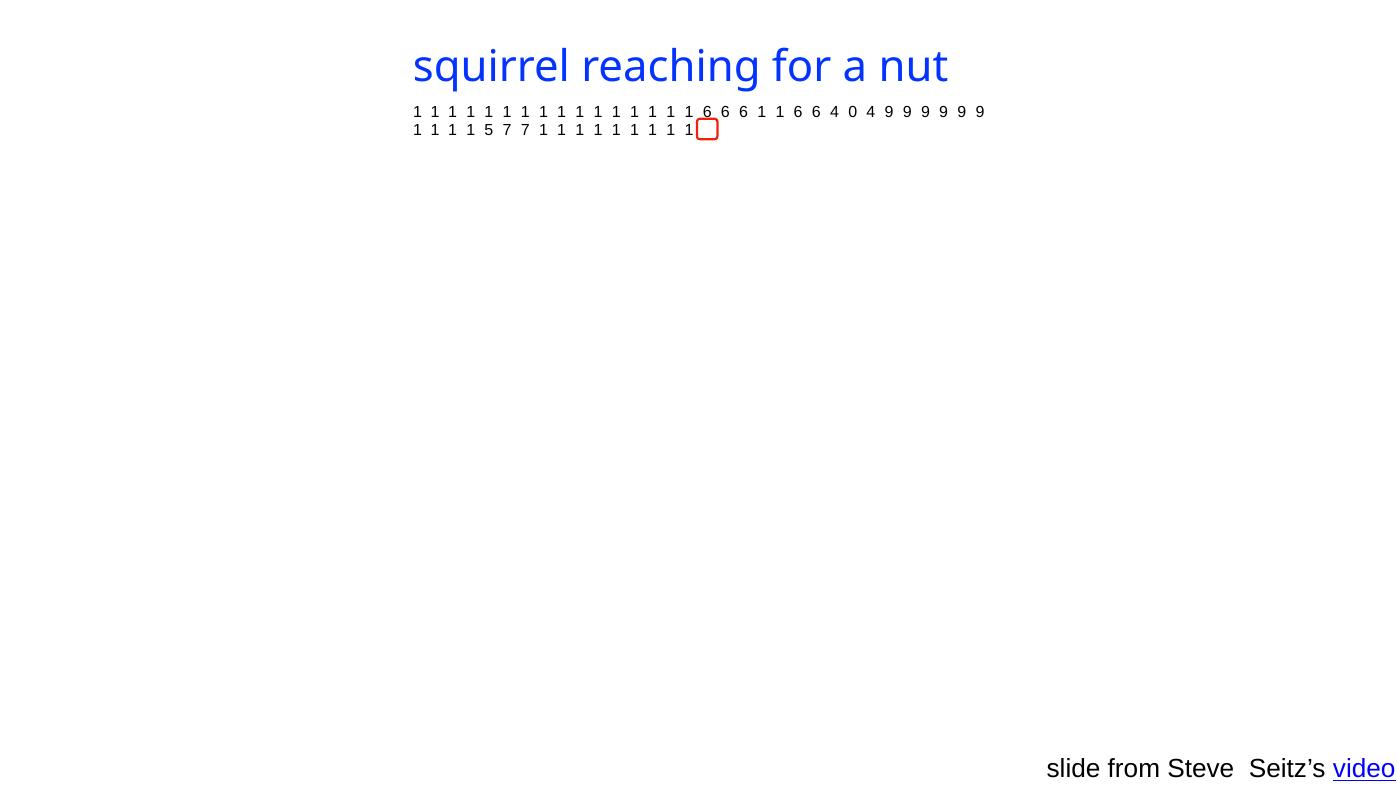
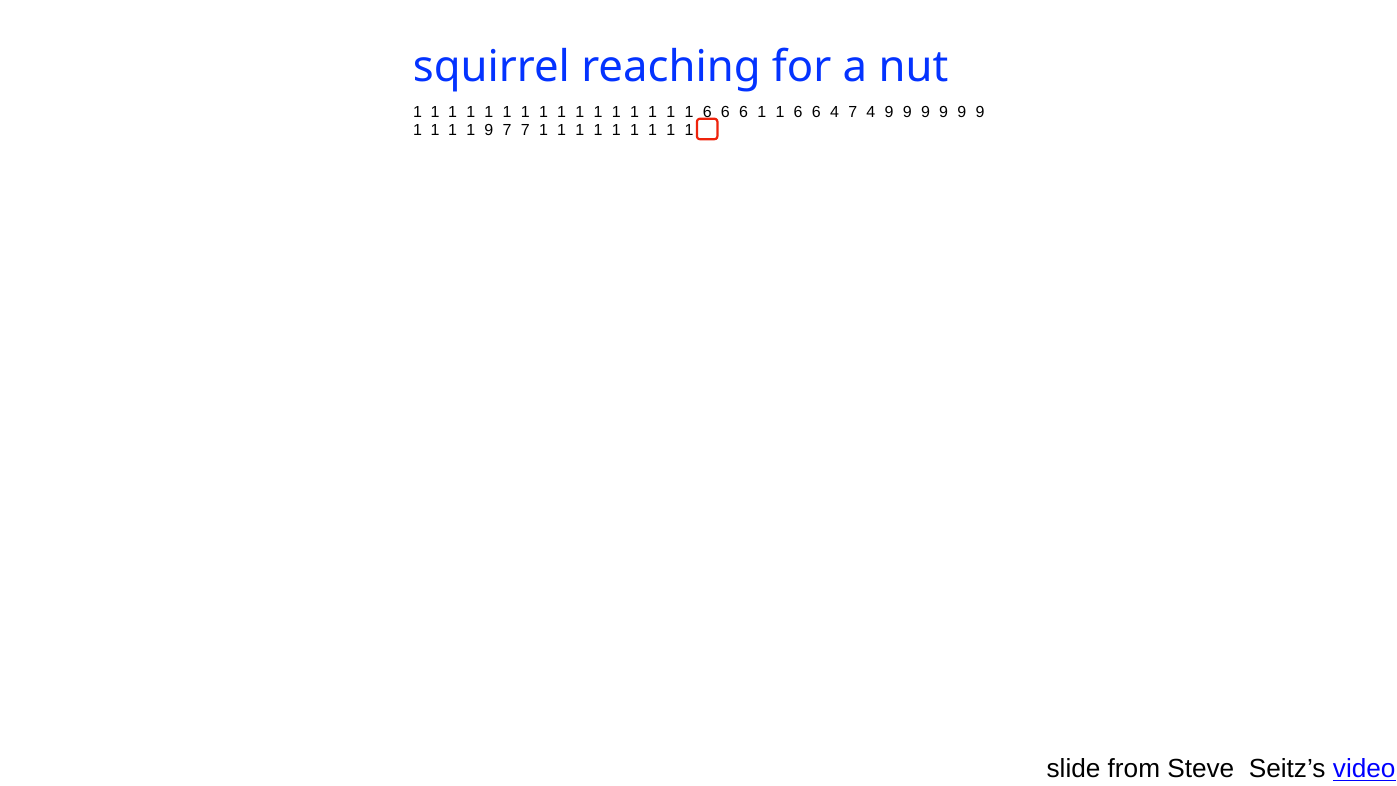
4 0: 0 -> 7
1 5: 5 -> 9
